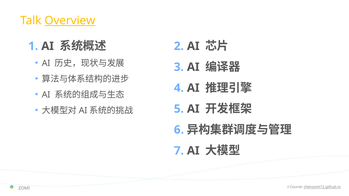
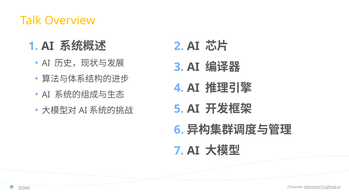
Overview underline: present -> none
